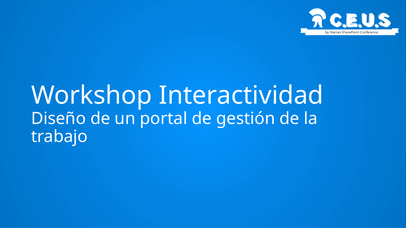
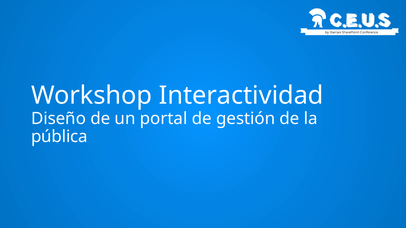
trabajo: trabajo -> pública
